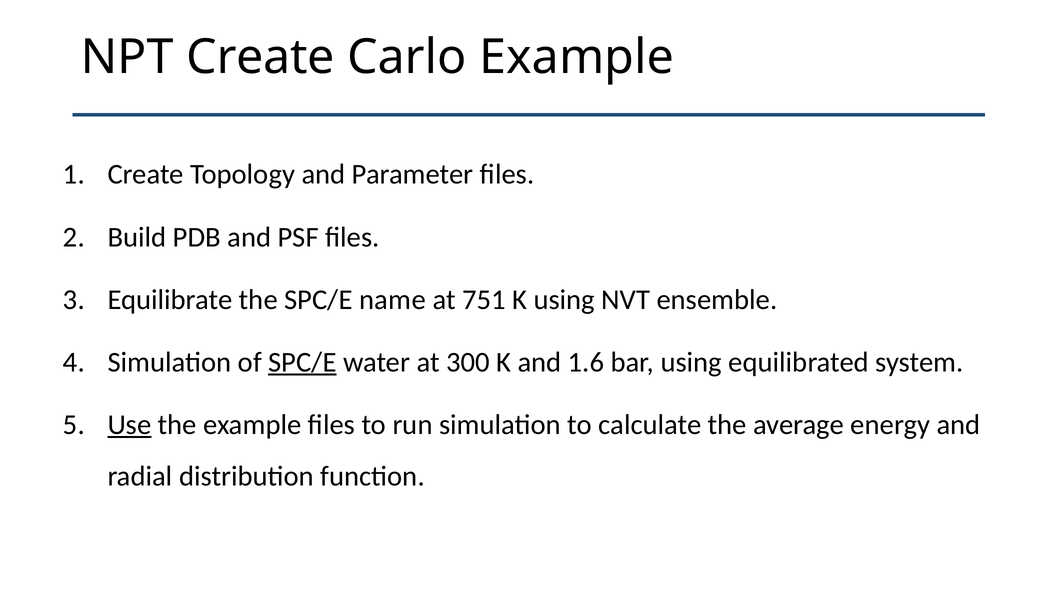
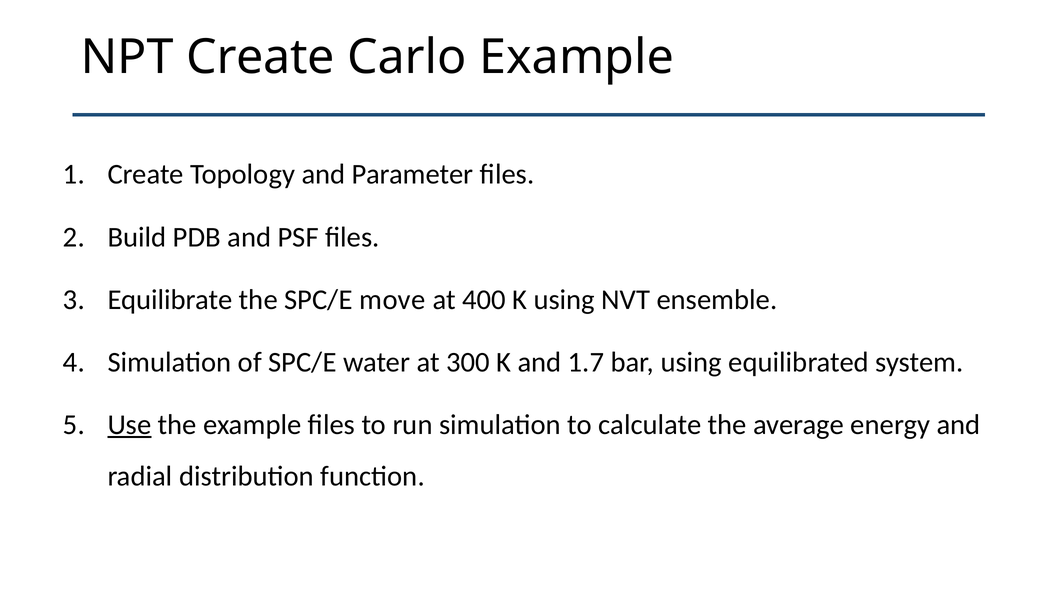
name: name -> move
751: 751 -> 400
SPC/E at (302, 362) underline: present -> none
1.6: 1.6 -> 1.7
